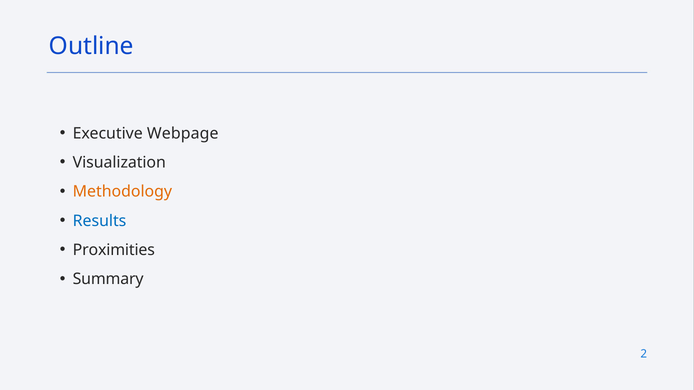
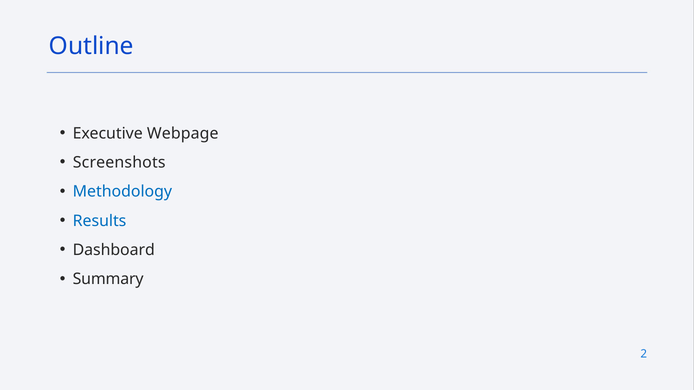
Visualization: Visualization -> Screenshots
Methodology colour: orange -> blue
Proximities: Proximities -> Dashboard
